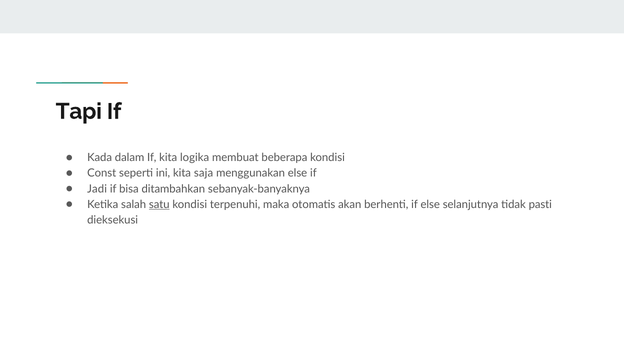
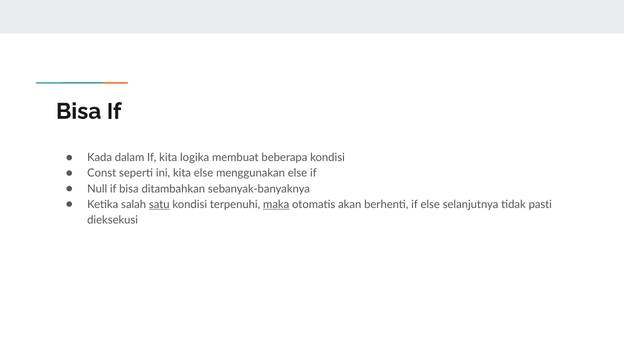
Tapi at (79, 111): Tapi -> Bisa
kita saja: saja -> else
Jadi: Jadi -> Null
maka underline: none -> present
